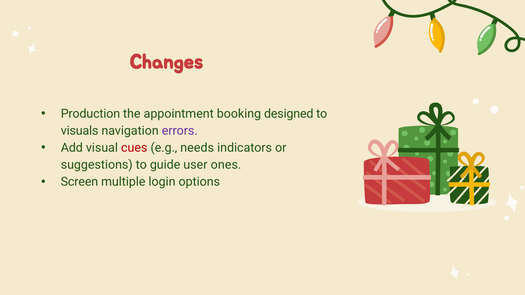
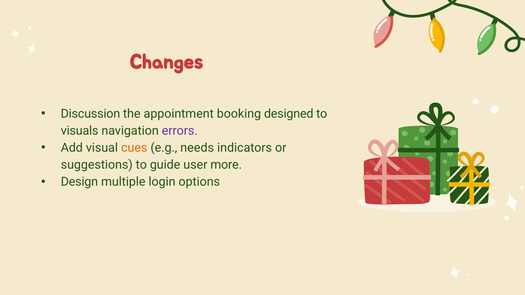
Production: Production -> Discussion
cues colour: red -> orange
ones: ones -> more
Screen: Screen -> Design
